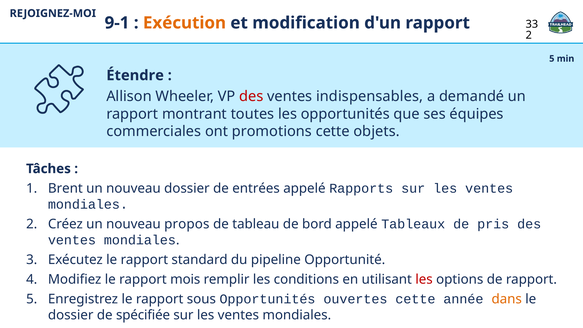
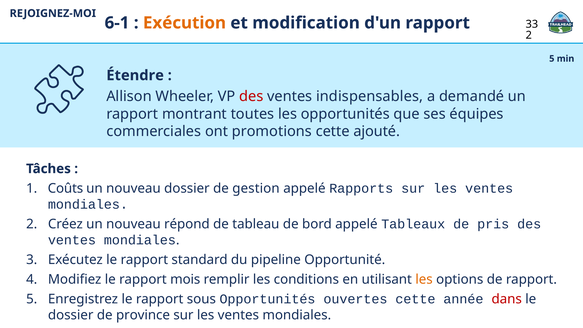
9-1: 9-1 -> 6-1
objets: objets -> ajouté
Brent: Brent -> Coûts
entrées: entrées -> gestion
propos: propos -> répond
les at (424, 279) colour: red -> orange
dans colour: orange -> red
spécifiée: spécifiée -> province
